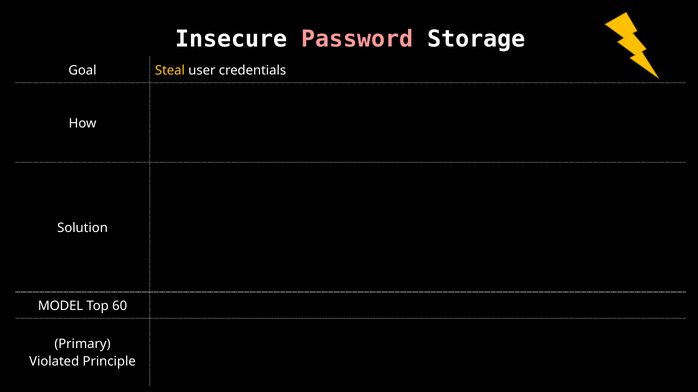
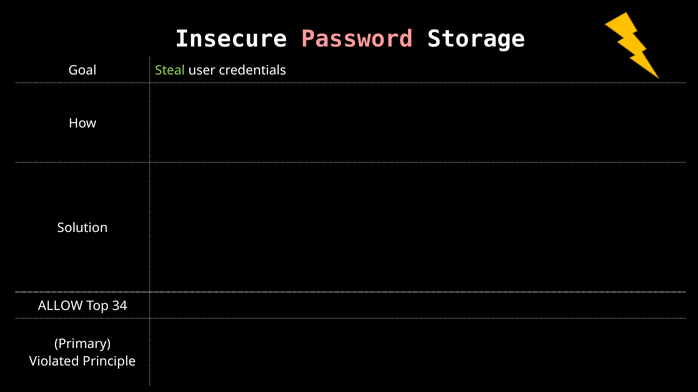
Steal colour: yellow -> light green
MODEL: MODEL -> ALLOW
60: 60 -> 34
